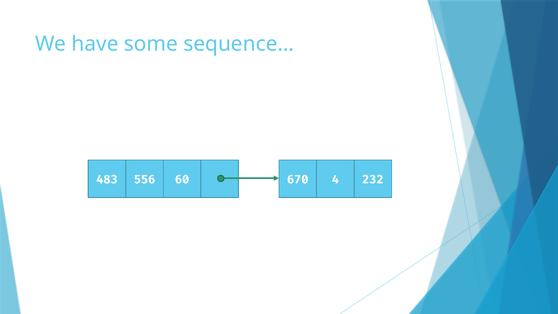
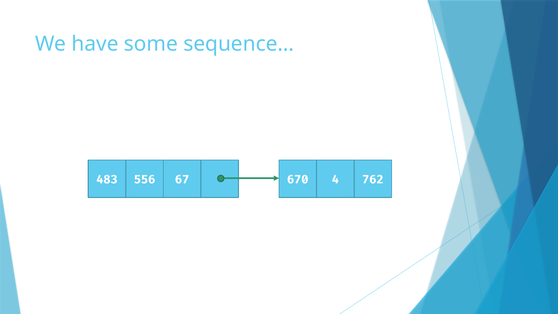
60: 60 -> 67
232: 232 -> 762
